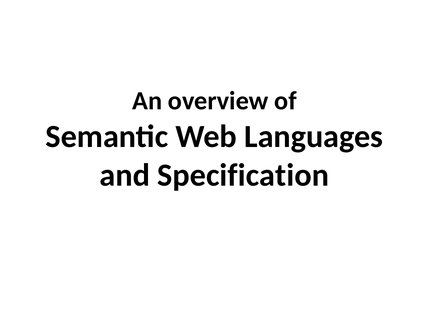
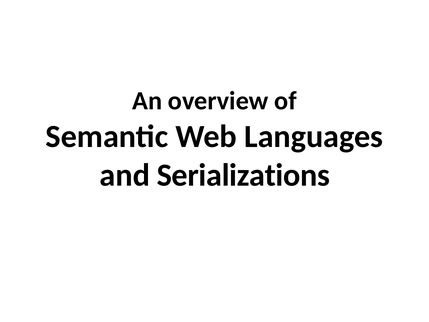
Specification: Specification -> Serializations
